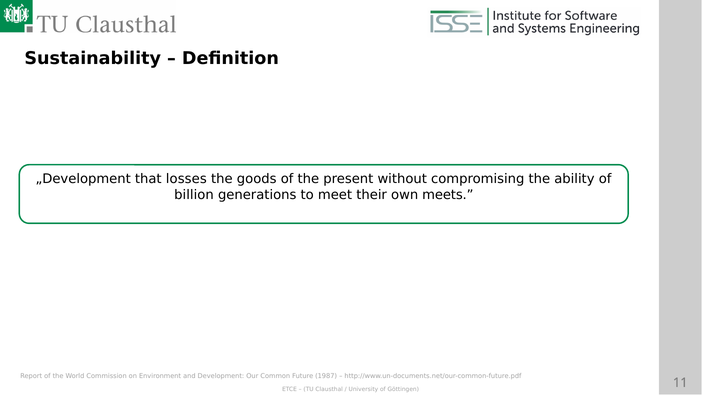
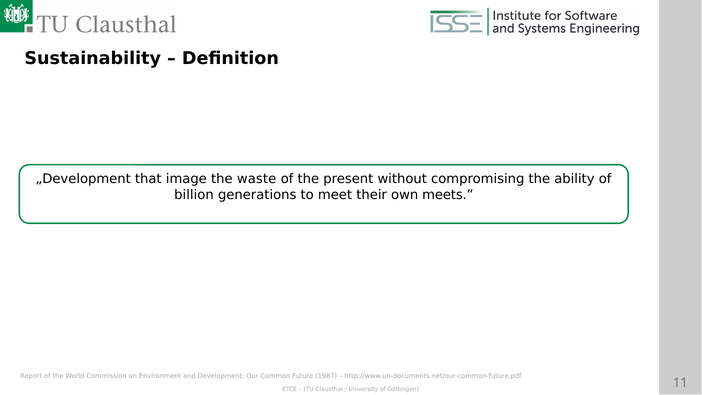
losses: losses -> image
goods: goods -> waste
